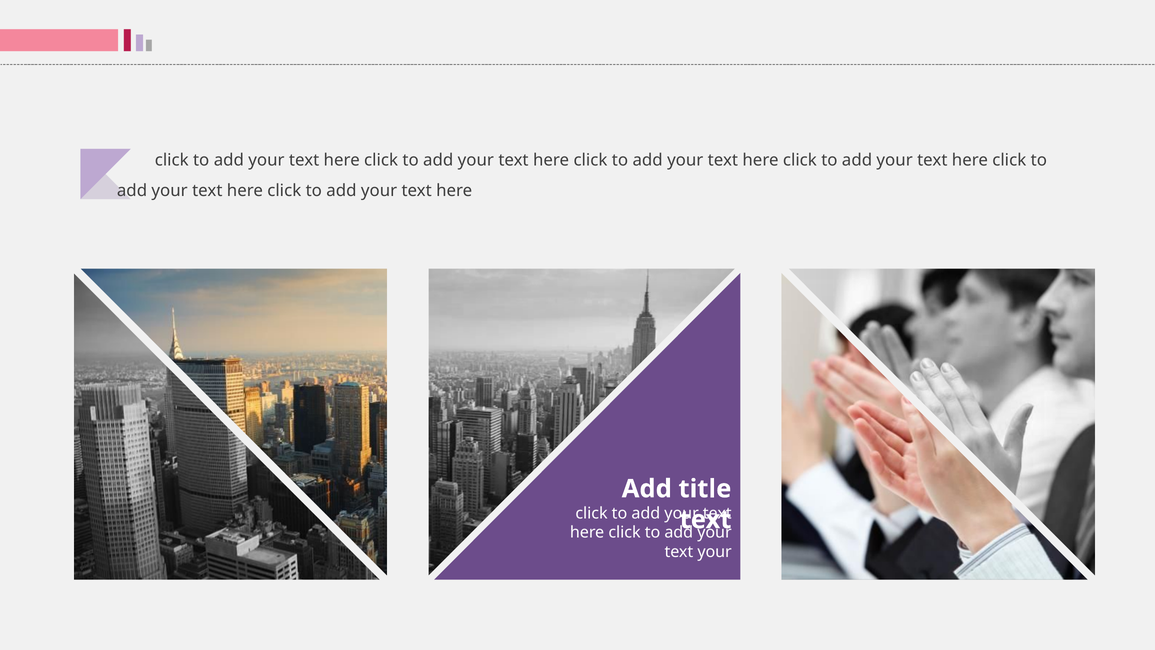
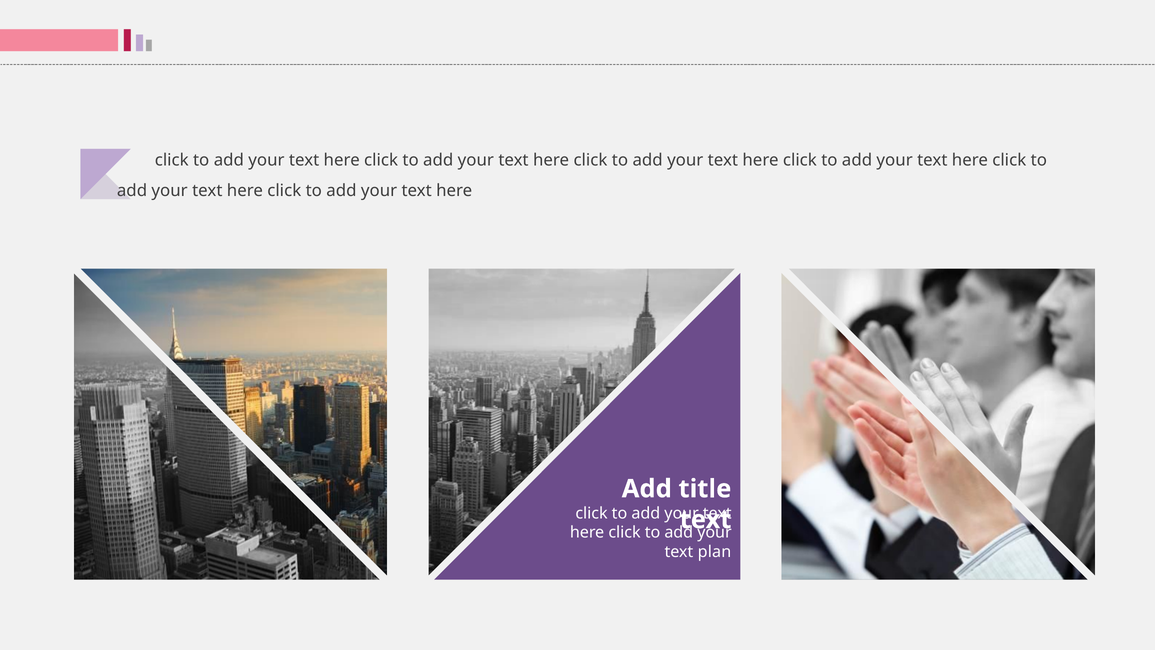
text your: your -> plan
